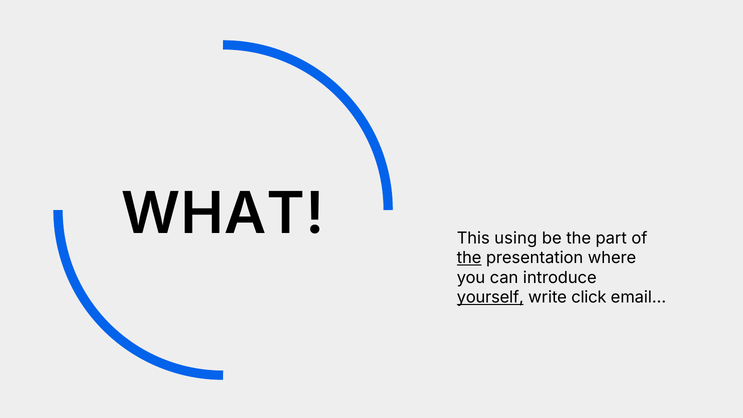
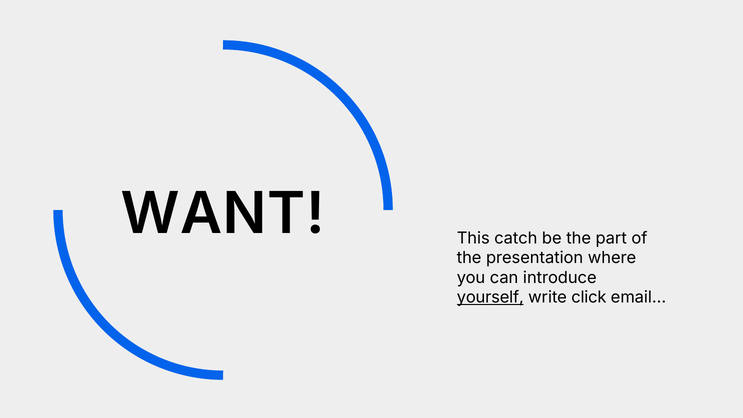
WHAT: WHAT -> WANT
using: using -> catch
the at (469, 258) underline: present -> none
